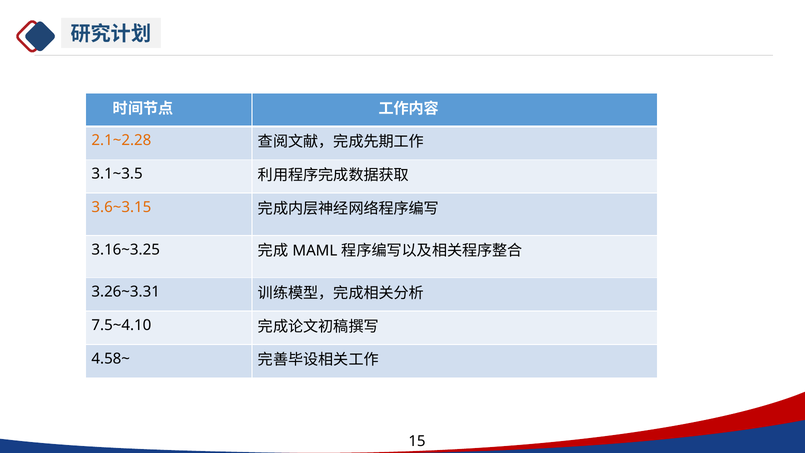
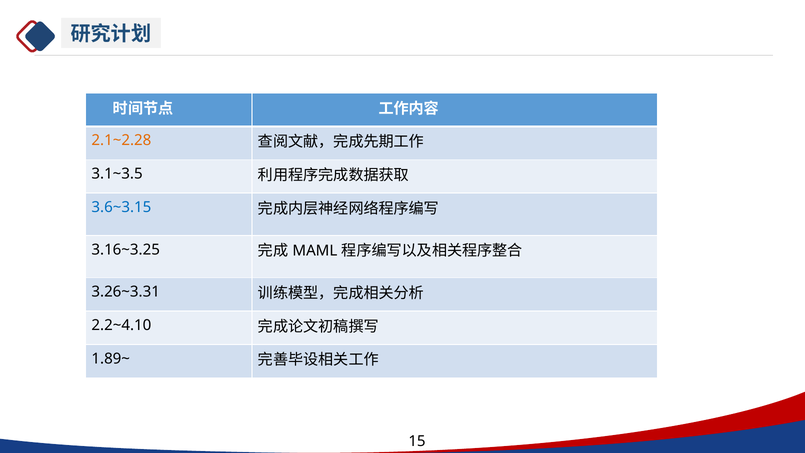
3.6~3.15 colour: orange -> blue
7.5~4.10: 7.5~4.10 -> 2.2~4.10
4.58~: 4.58~ -> 1.89~
